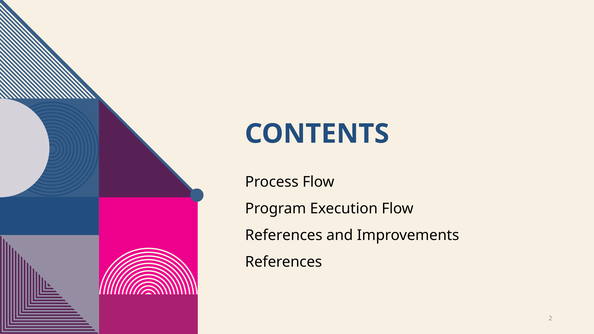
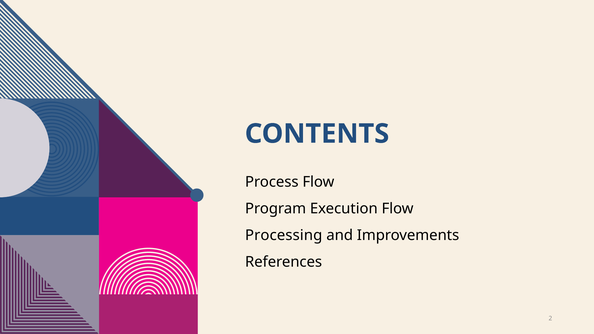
References at (284, 235): References -> Processing
